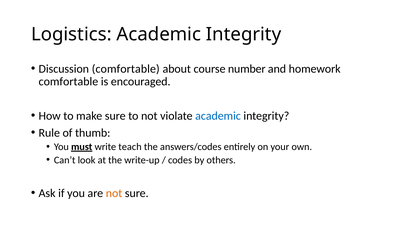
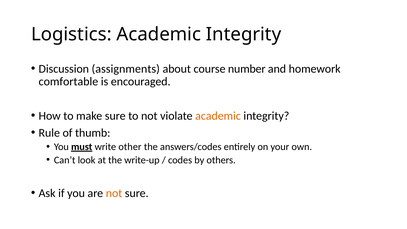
Discussion comfortable: comfortable -> assignments
academic at (218, 116) colour: blue -> orange
teach: teach -> other
